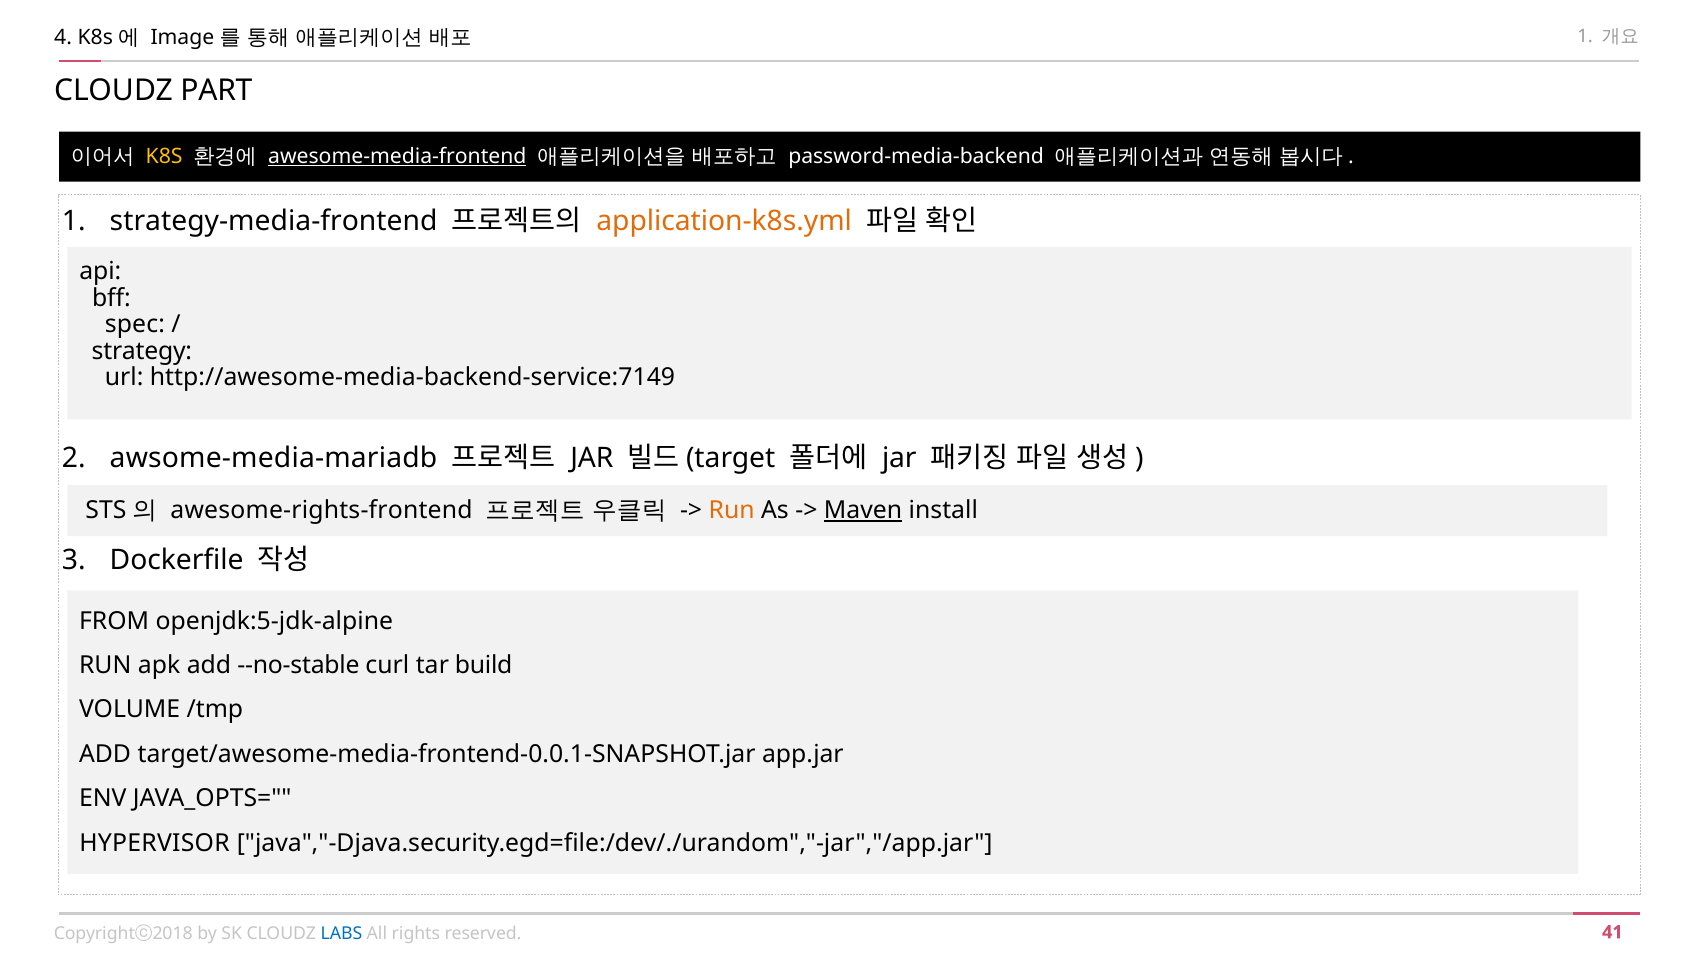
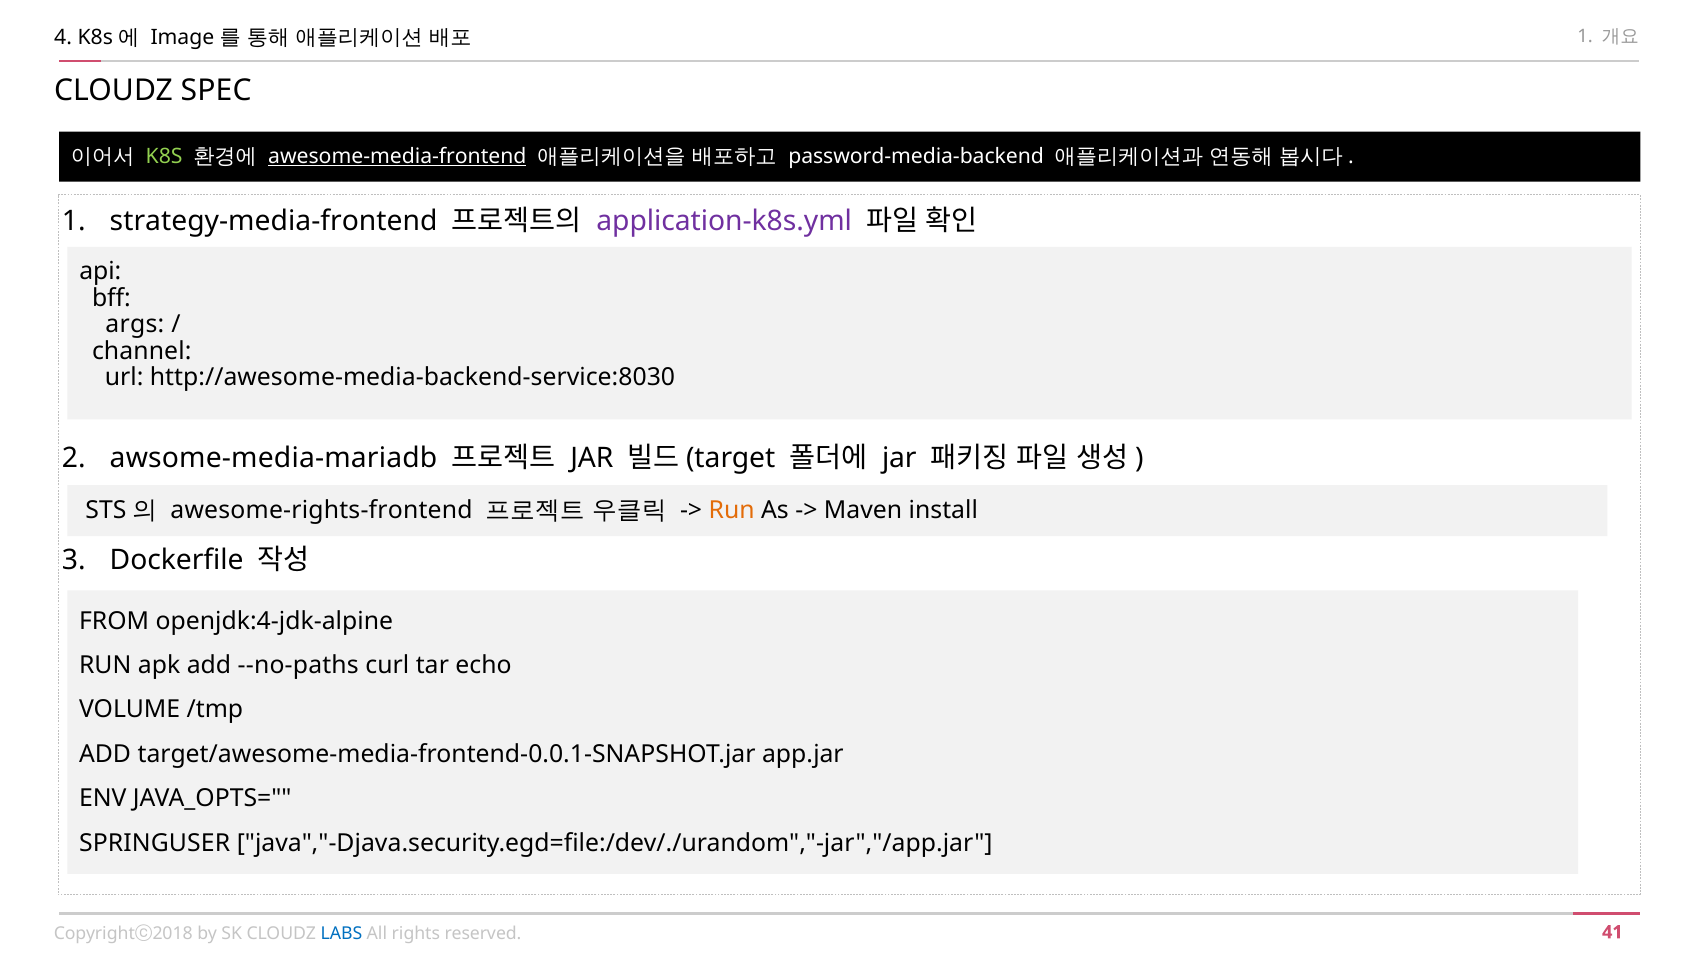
PART: PART -> SPEC
K8S colour: yellow -> light green
application-k8s.yml colour: orange -> purple
spec: spec -> args
strategy: strategy -> channel
http://awesome-media-backend-service:7149: http://awesome-media-backend-service:7149 -> http://awesome-media-backend-service:8030
Maven underline: present -> none
openjdk:5-jdk-alpine: openjdk:5-jdk-alpine -> openjdk:4-jdk-alpine
--no-stable: --no-stable -> --no-paths
build: build -> echo
HYPERVISOR: HYPERVISOR -> SPRINGUSER
